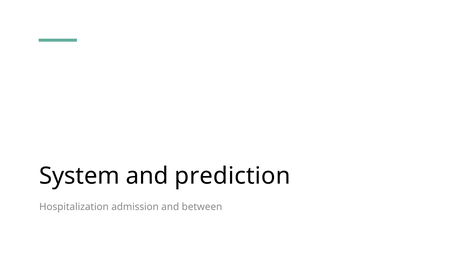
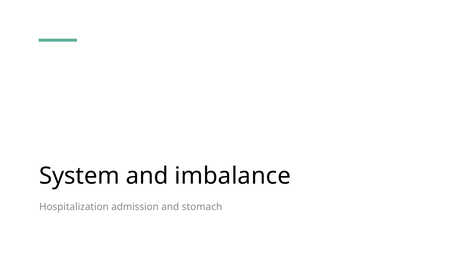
prediction: prediction -> imbalance
between: between -> stomach
